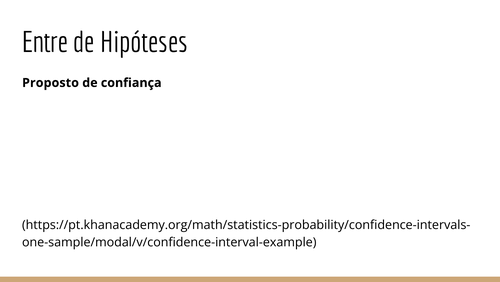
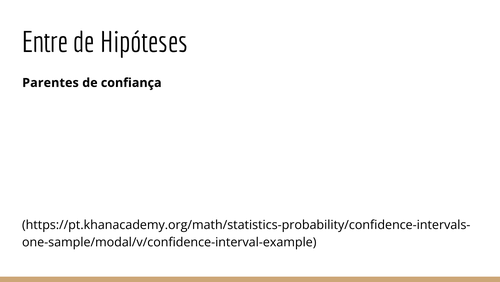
Proposto: Proposto -> Parentes
